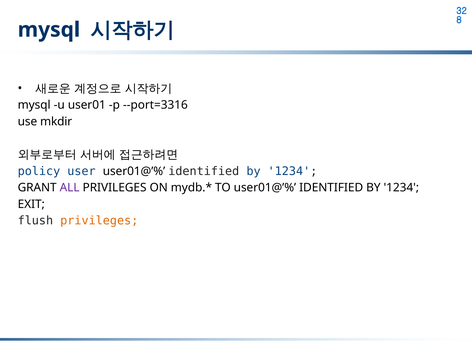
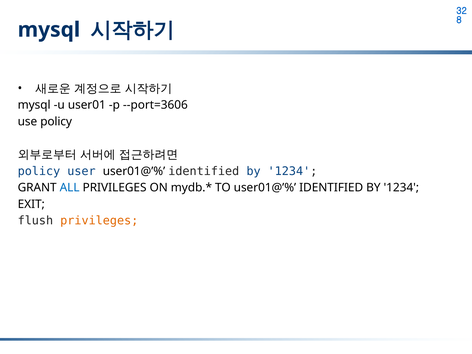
--port=3316: --port=3316 -> --port=3606
use mkdir: mkdir -> policy
ALL colour: purple -> blue
